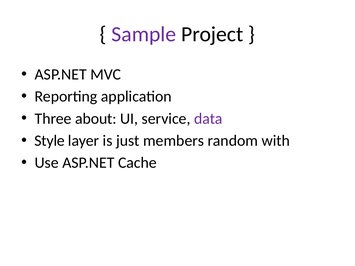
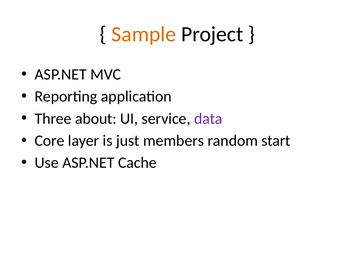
Sample colour: purple -> orange
Style: Style -> Core
with: with -> start
